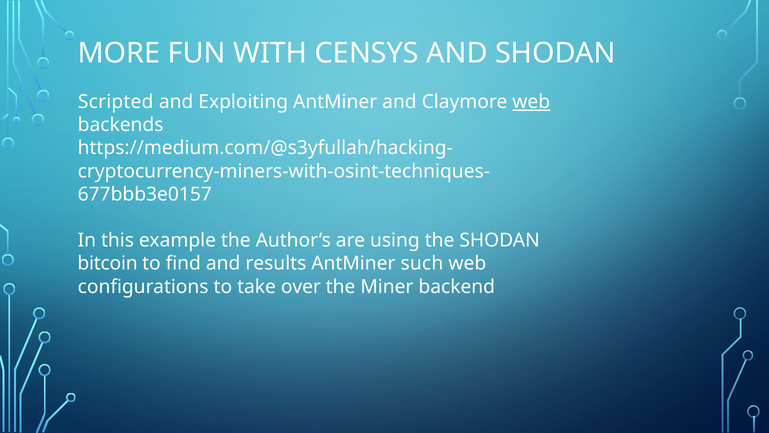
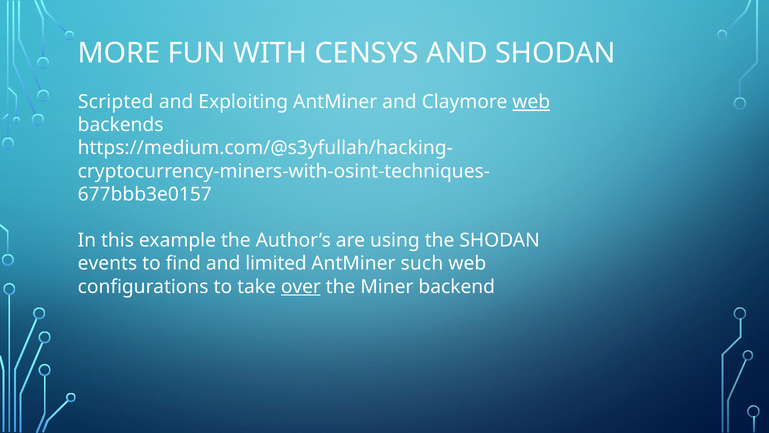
bitcoin: bitcoin -> events
results: results -> limited
over underline: none -> present
